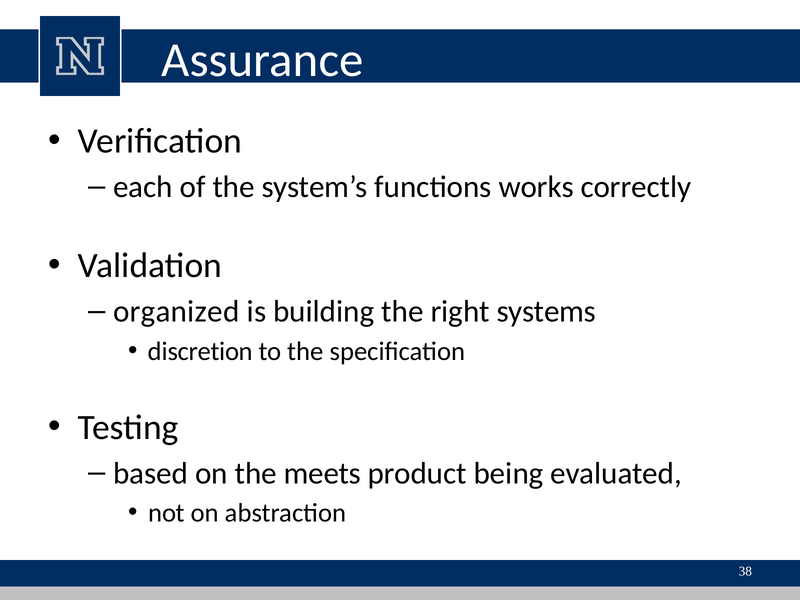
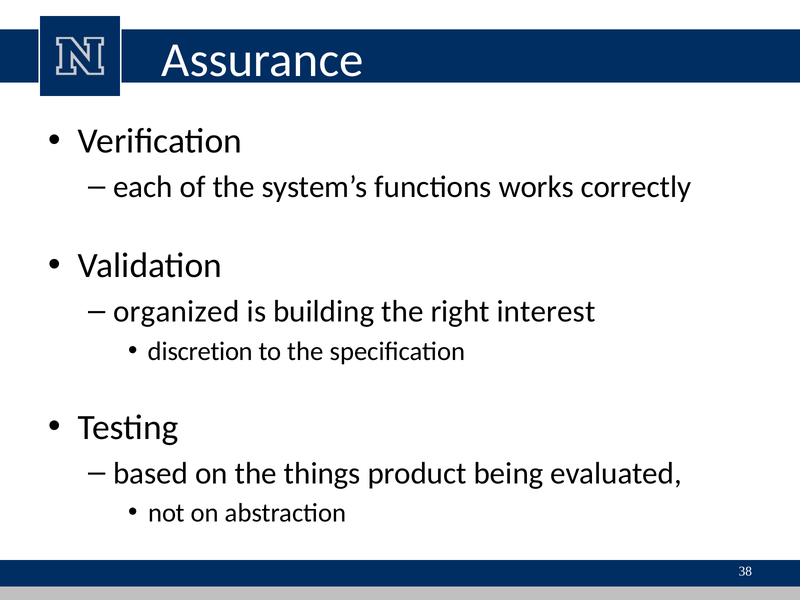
systems: systems -> interest
meets: meets -> things
